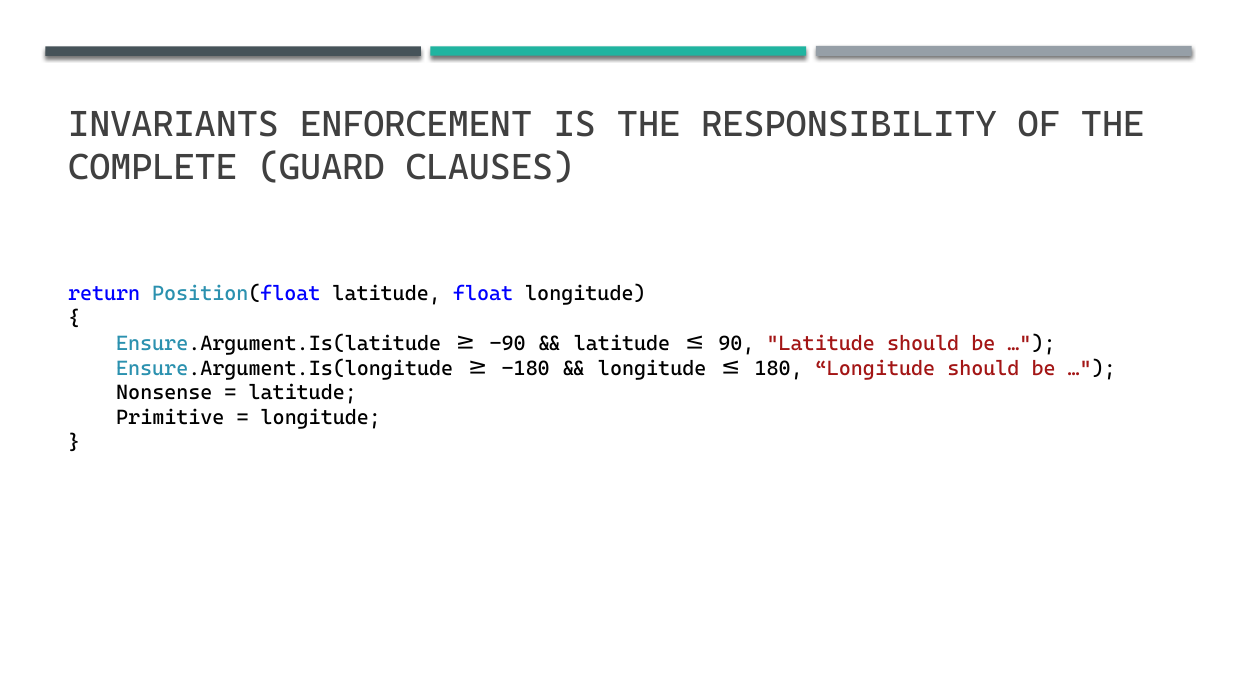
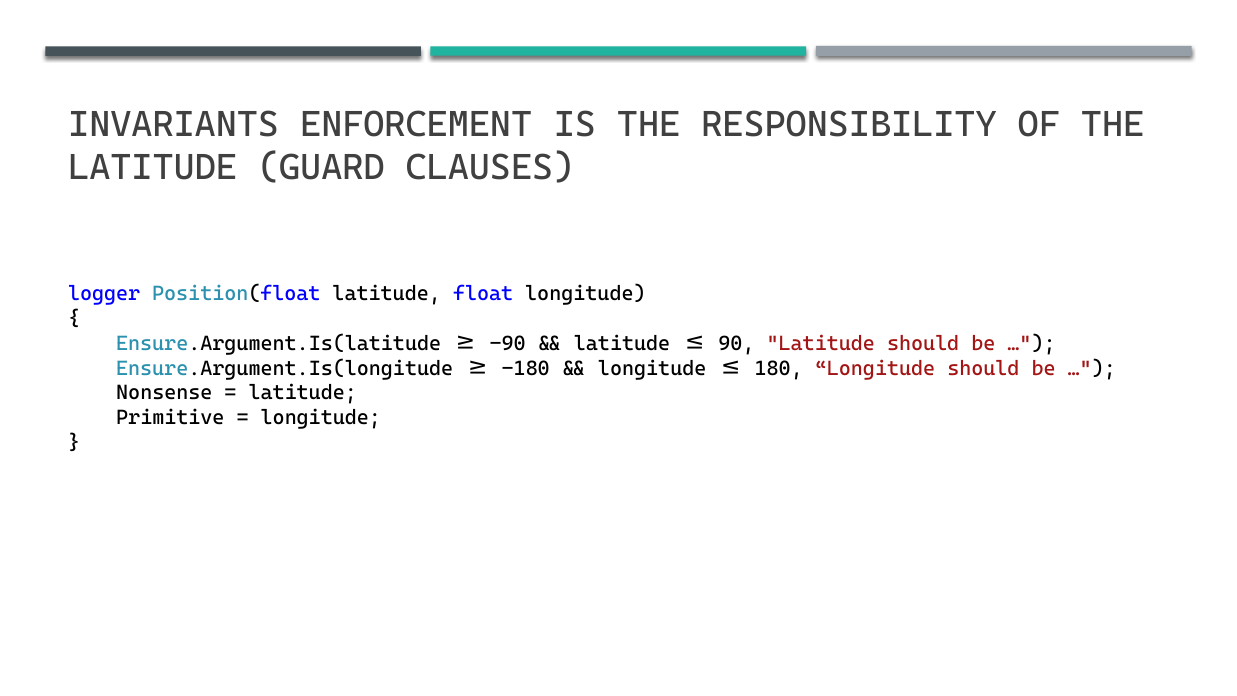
COMPLETE at (153, 168): COMPLETE -> LATITUDE
return: return -> logger
